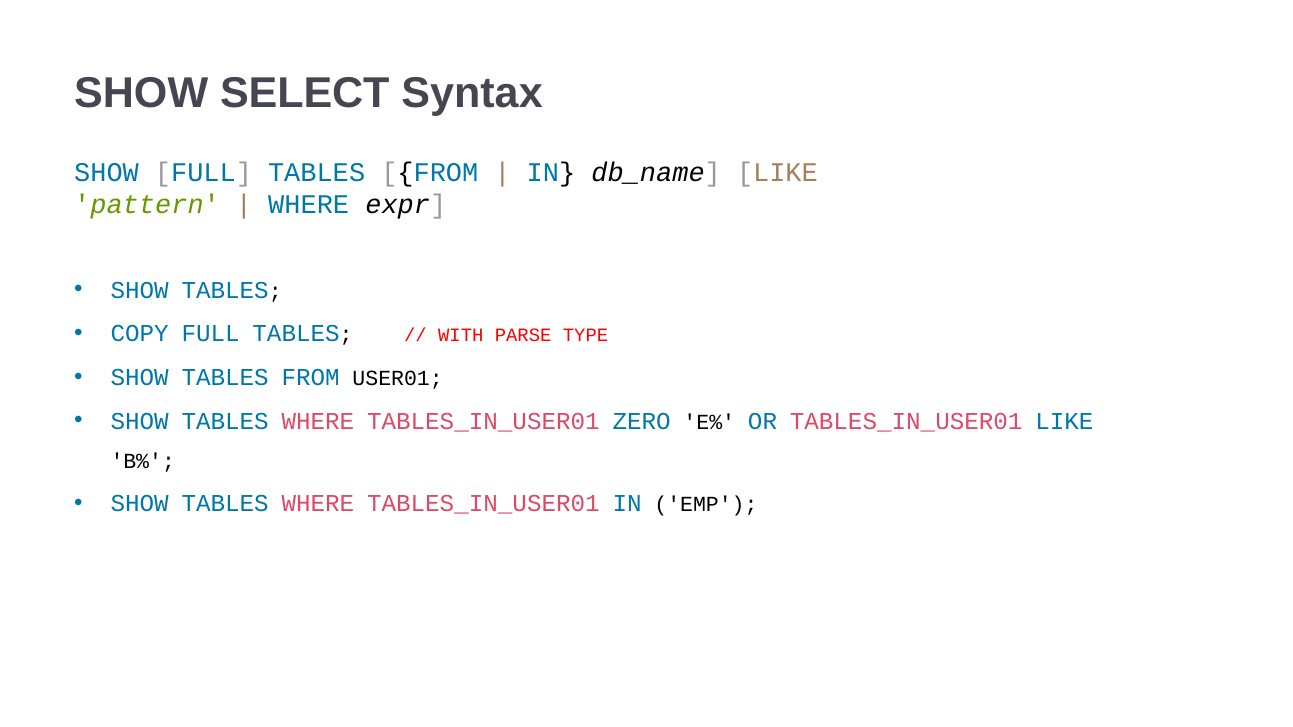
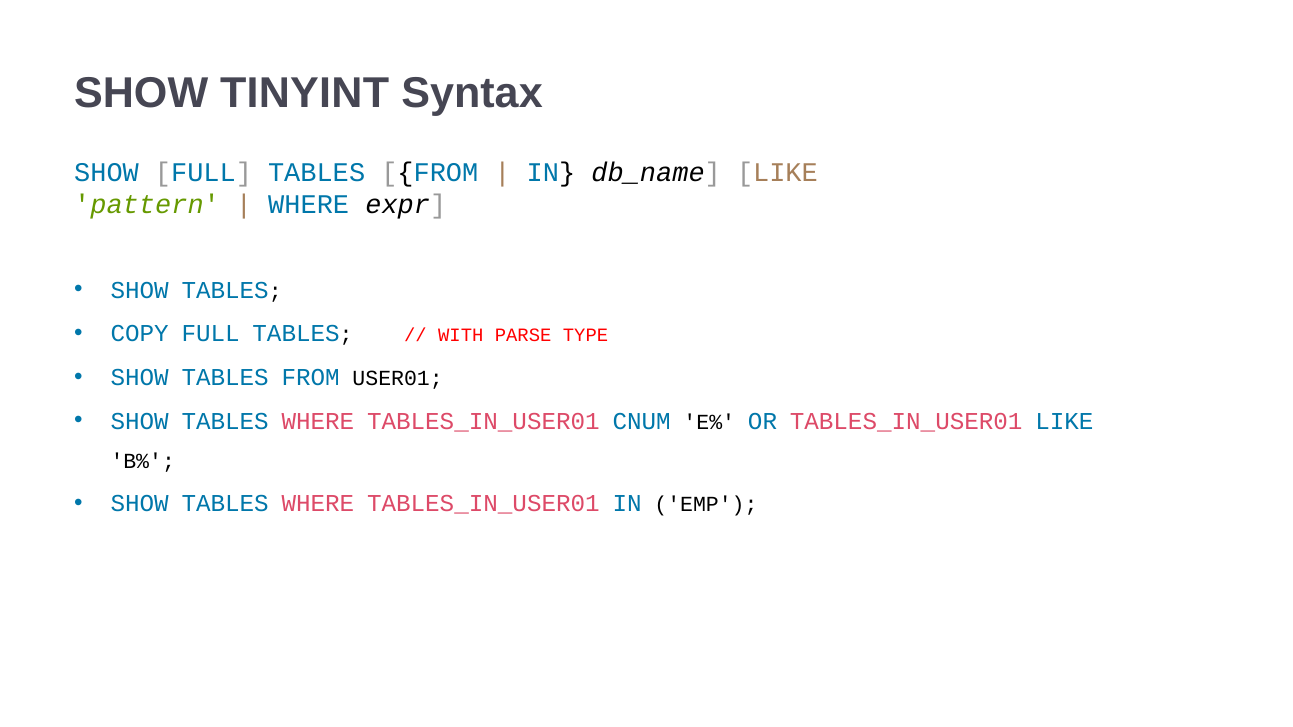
SELECT: SELECT -> TINYINT
ZERO: ZERO -> CNUM
